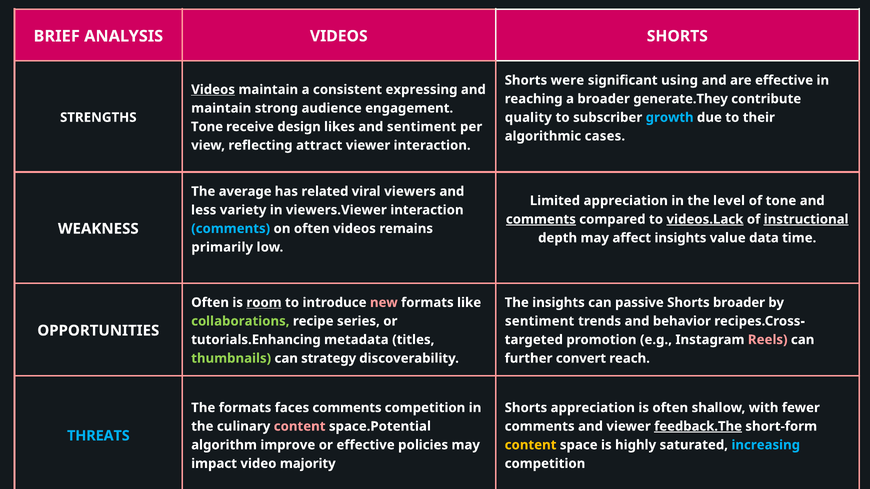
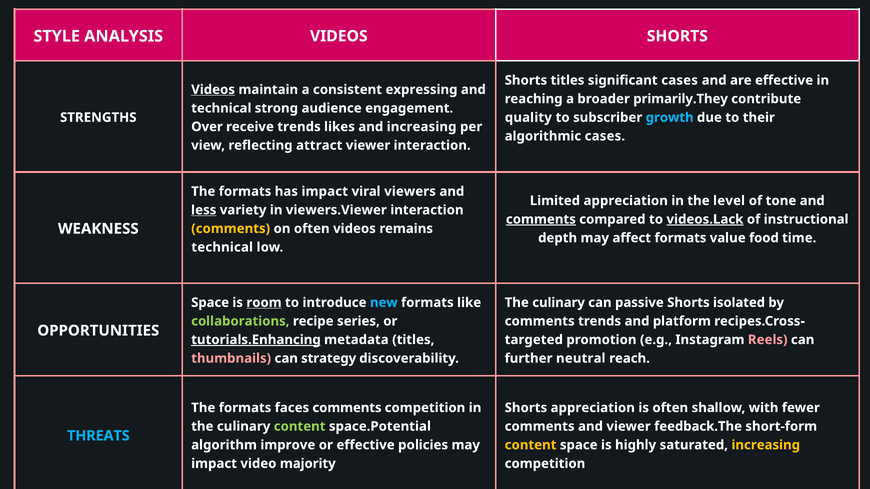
BRIEF: BRIEF -> STYLE
Shorts were: were -> titles
significant using: using -> cases
generate.They: generate.They -> primarily.They
maintain at (221, 108): maintain -> technical
Tone at (207, 127): Tone -> Over
receive design: design -> trends
and sentiment: sentiment -> increasing
average at (245, 192): average -> formats
has related: related -> impact
less underline: none -> present
instructional underline: present -> none
comments at (231, 229) colour: light blue -> yellow
affect insights: insights -> formats
data: data -> food
primarily at (222, 247): primarily -> technical
Often at (210, 303): Often -> Space
new colour: pink -> light blue
insights at (559, 303): insights -> culinary
Shorts broader: broader -> isolated
sentiment at (540, 321): sentiment -> comments
behavior: behavior -> platform
tutorials.Enhancing underline: none -> present
thumbnails colour: light green -> pink
convert: convert -> neutral
content at (300, 427) colour: pink -> light green
feedback.The underline: present -> none
increasing at (766, 445) colour: light blue -> yellow
